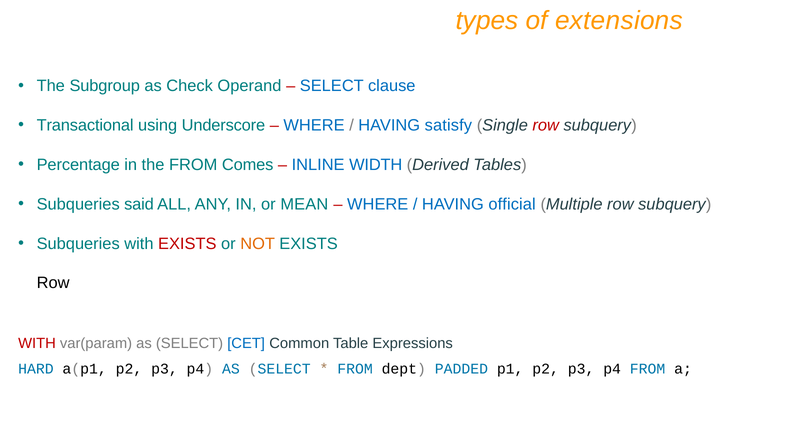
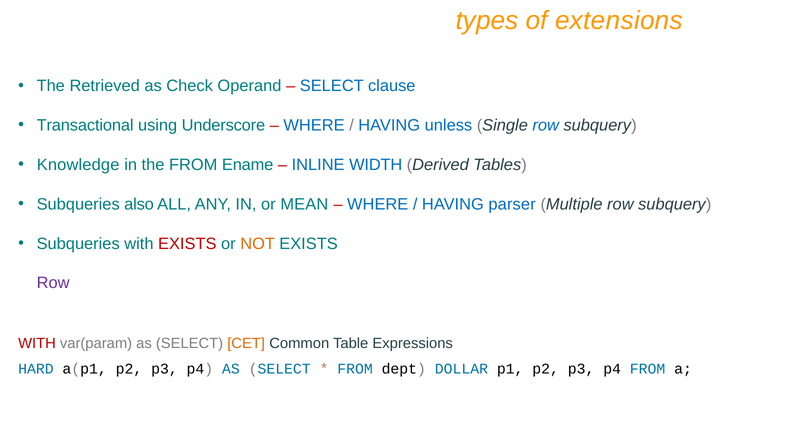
Subgroup: Subgroup -> Retrieved
satisfy: satisfy -> unless
row at (546, 126) colour: red -> blue
Percentage: Percentage -> Knowledge
Comes: Comes -> Ename
said: said -> also
official: official -> parser
Row at (53, 283) colour: black -> purple
CET colour: blue -> orange
PADDED: PADDED -> DOLLAR
